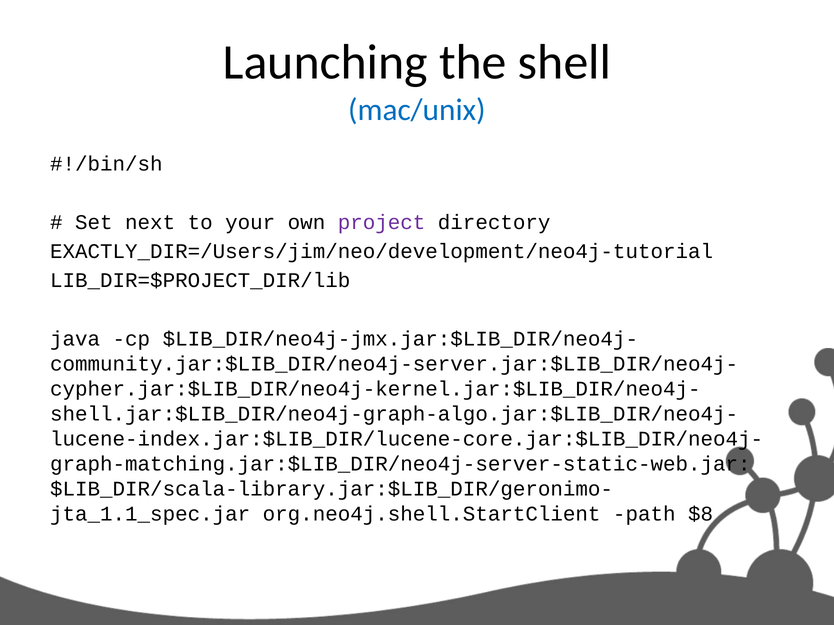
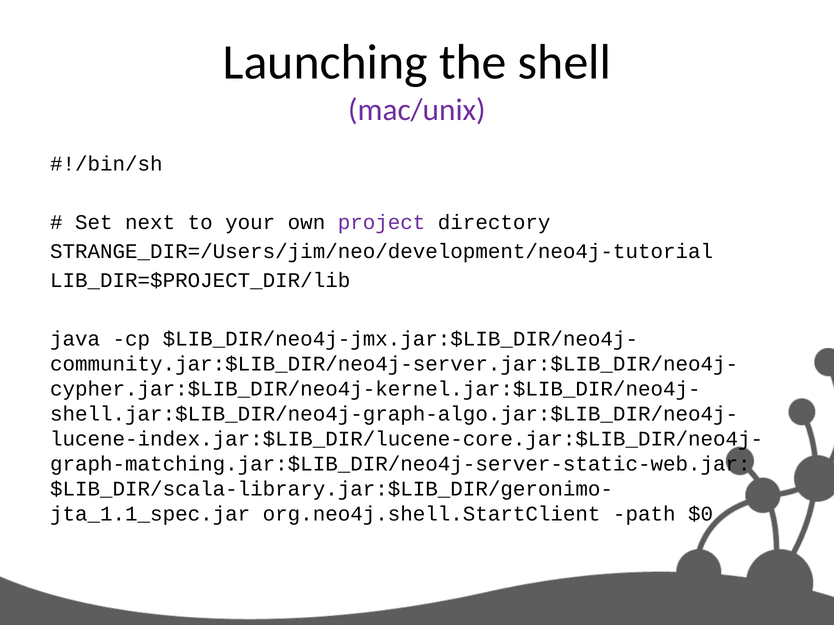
mac/unix colour: blue -> purple
EXACTLY_DIR=/Users/jim/neo/development/neo4j-tutorial: EXACTLY_DIR=/Users/jim/neo/development/neo4j-tutorial -> STRANGE_DIR=/Users/jim/neo/development/neo4j-tutorial
$8: $8 -> $0
